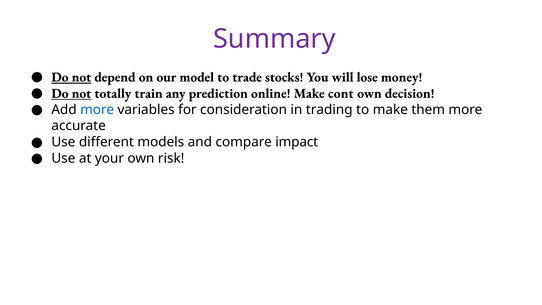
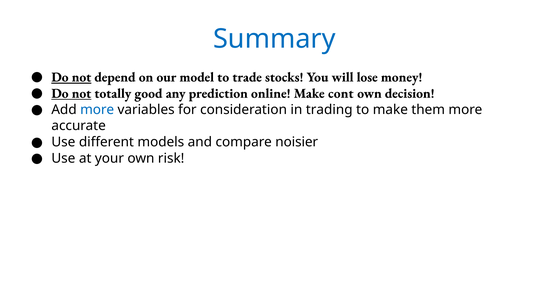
Summary colour: purple -> blue
train: train -> good
impact: impact -> noisier
